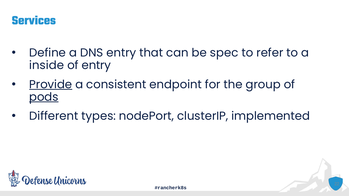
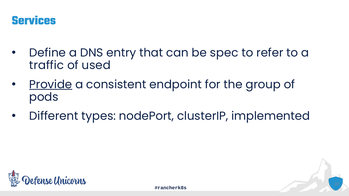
inside: inside -> traffic
of entry: entry -> used
pods underline: present -> none
